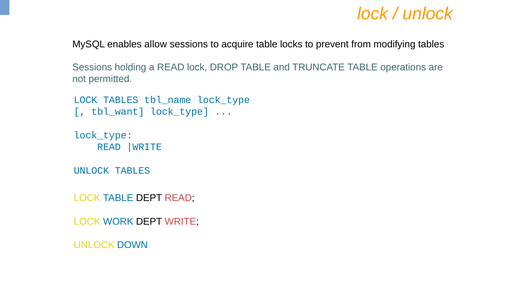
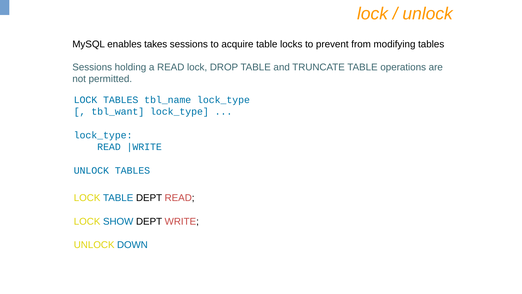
allow: allow -> takes
WORK: WORK -> SHOW
